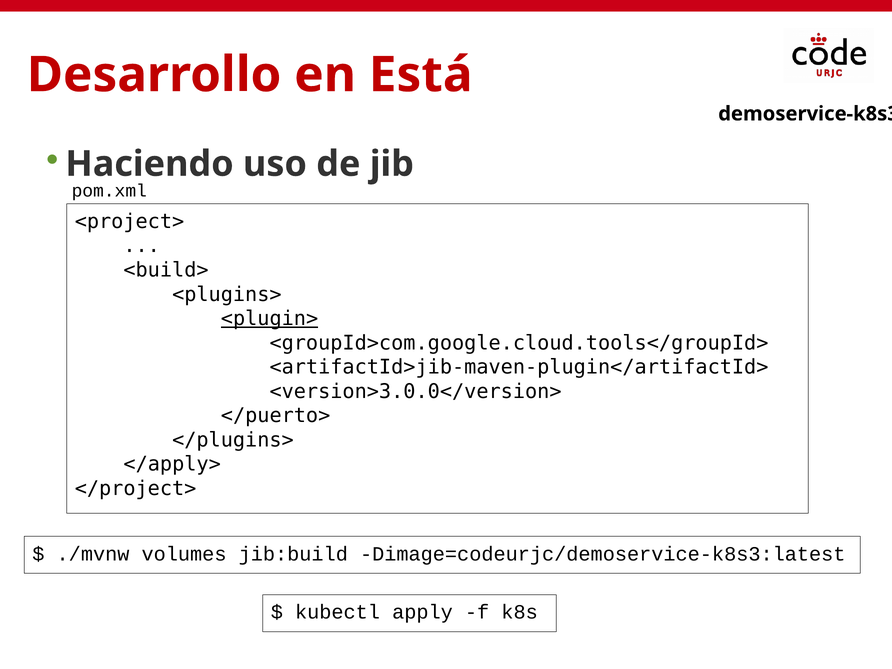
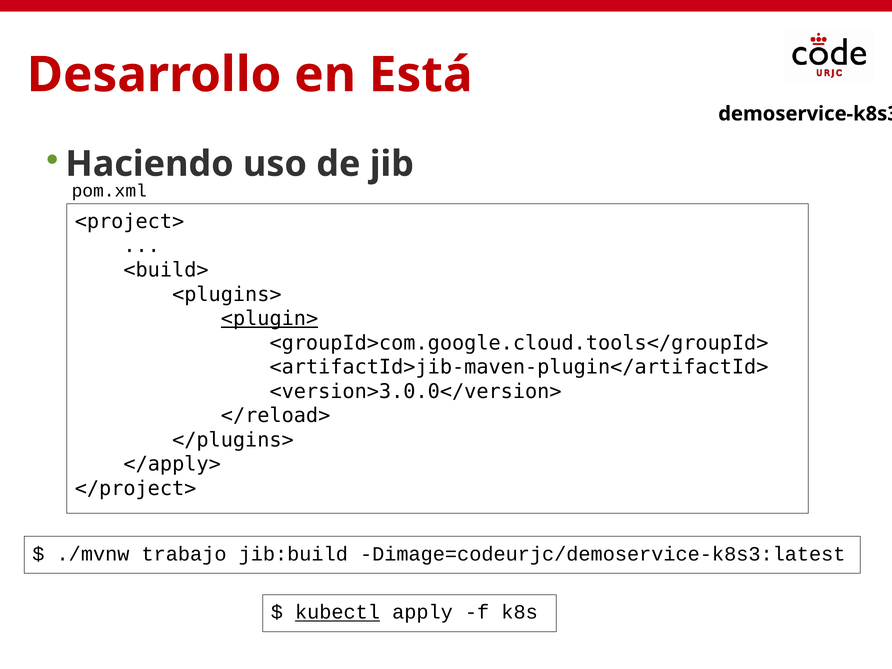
</puerto>: </puerto> -> </reload>
volumes: volumes -> trabajo
kubectl underline: none -> present
